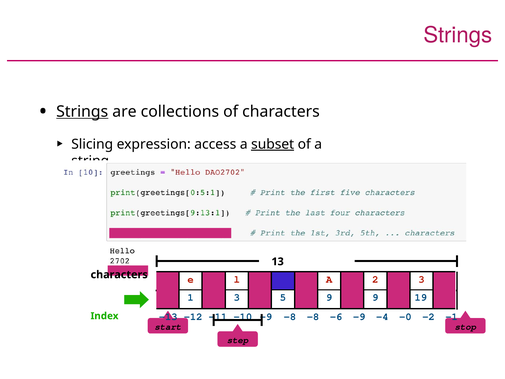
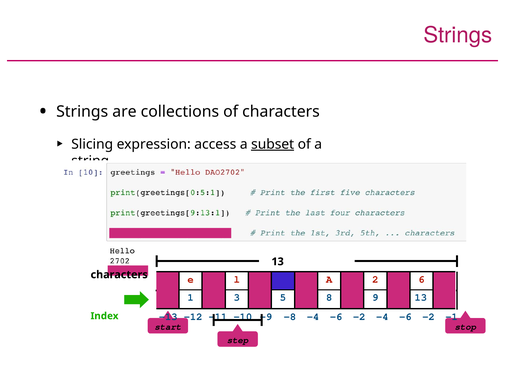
Strings at (82, 111) underline: present -> none
2 3: 3 -> 6
5 9: 9 -> 8
9 19: 19 -> 13
-8 -8: -8 -> -4
-9 at (359, 316): -9 -> -2
-0 at (405, 316): -0 -> -6
